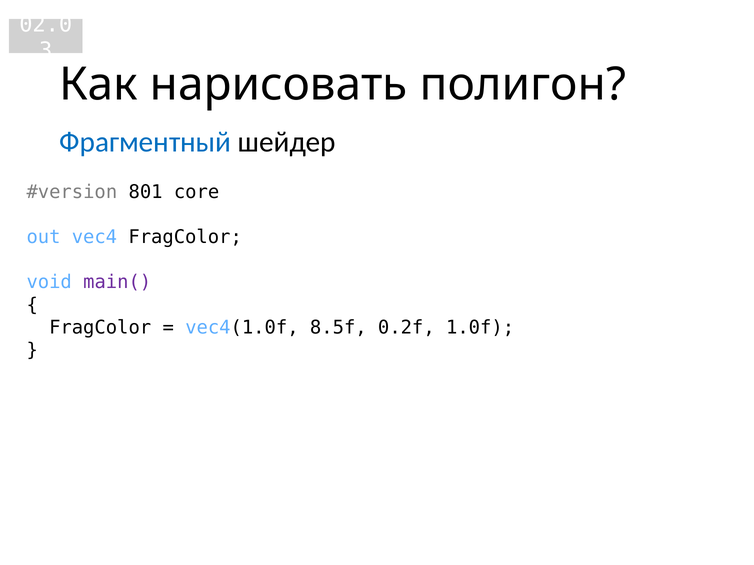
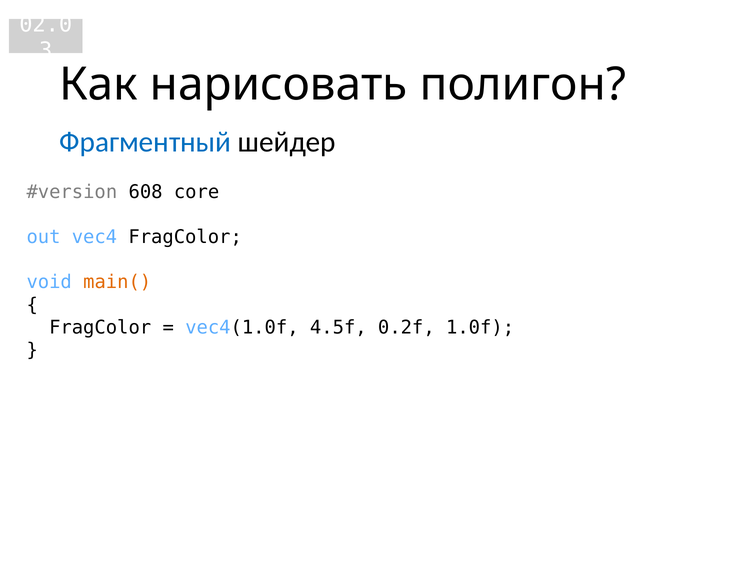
801: 801 -> 608
main( colour: purple -> orange
8.5f: 8.5f -> 4.5f
